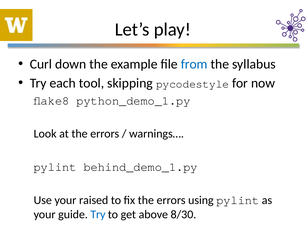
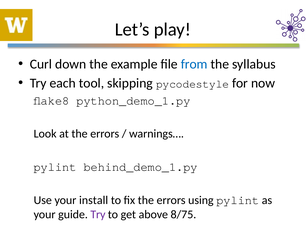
raised: raised -> install
Try at (98, 215) colour: blue -> purple
8/30: 8/30 -> 8/75
